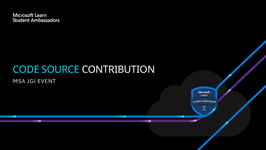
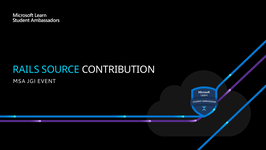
CODE: CODE -> RAILS
